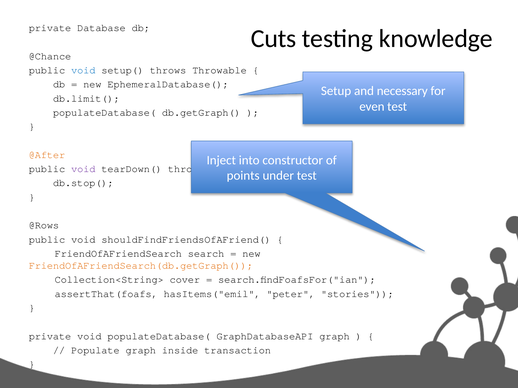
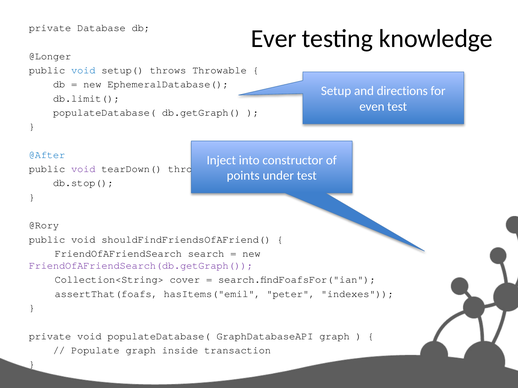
Cuts: Cuts -> Ever
@Chance: @Chance -> @Longer
necessary: necessary -> directions
@After colour: orange -> blue
@Rows: @Rows -> @Rory
FriendOfAFriendSearch(db.getGraph( colour: orange -> purple
stories: stories -> indexes
